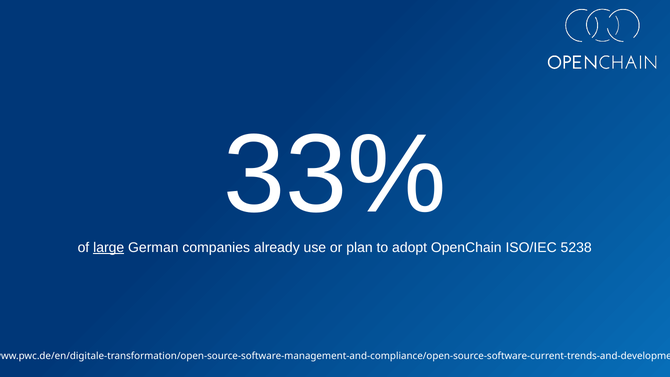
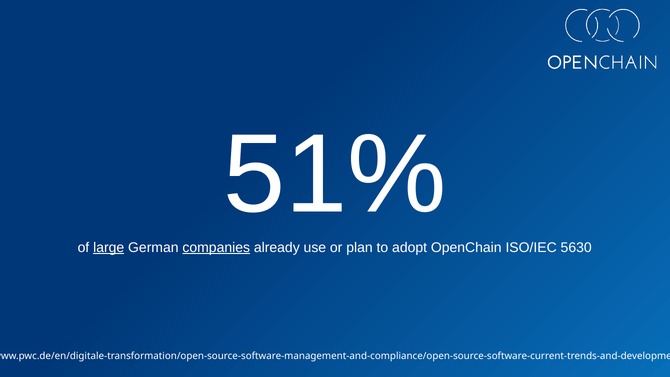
33%: 33% -> 51%
companies underline: none -> present
5238: 5238 -> 5630
